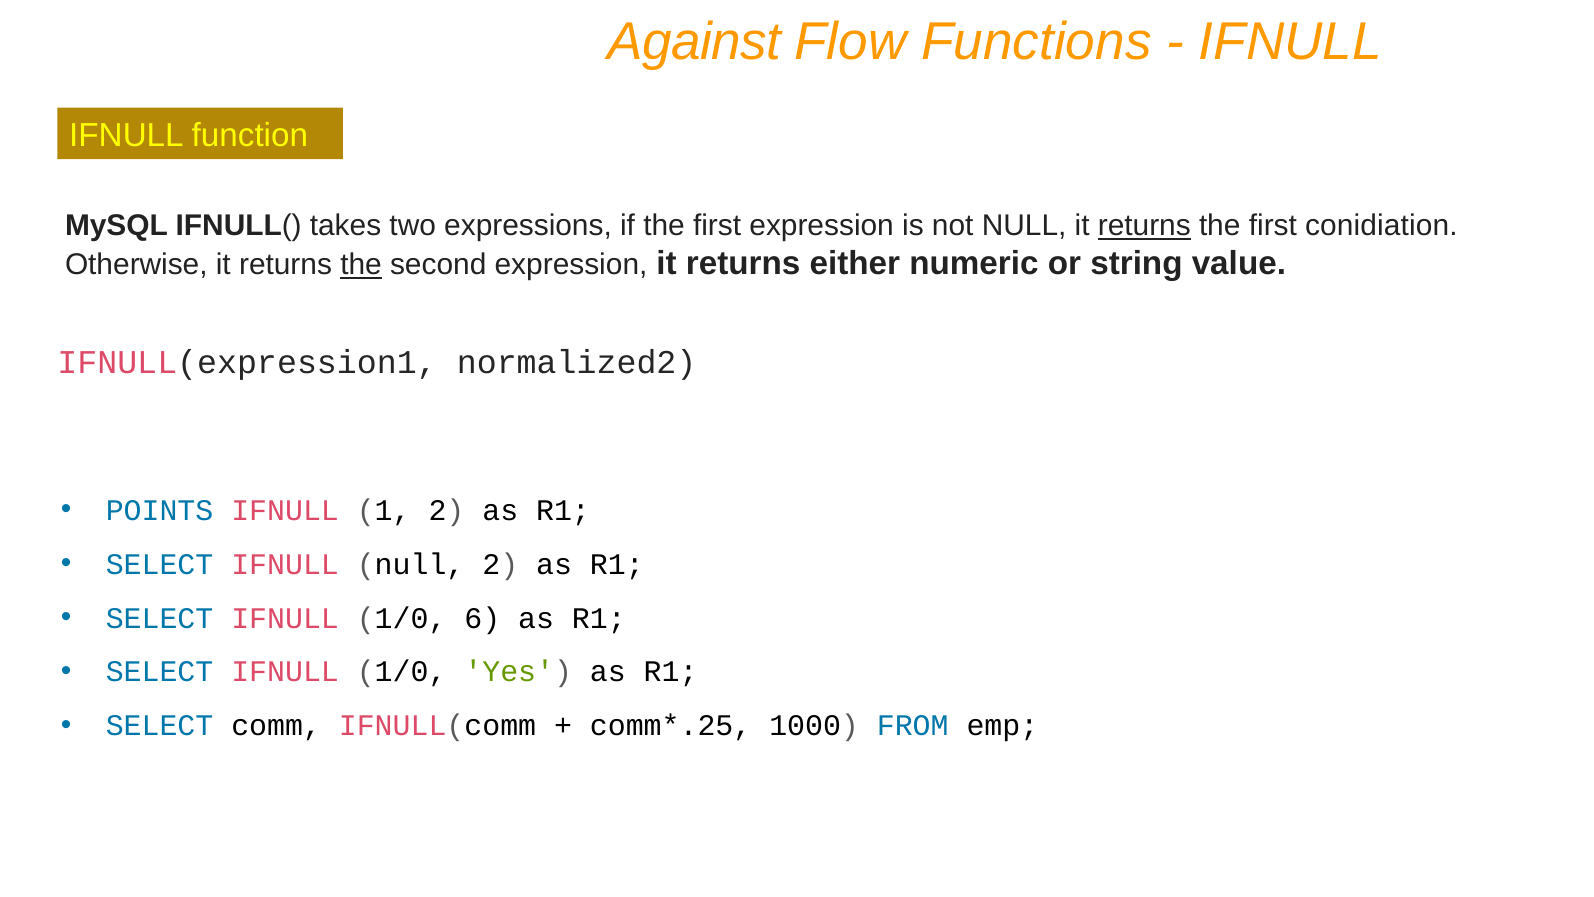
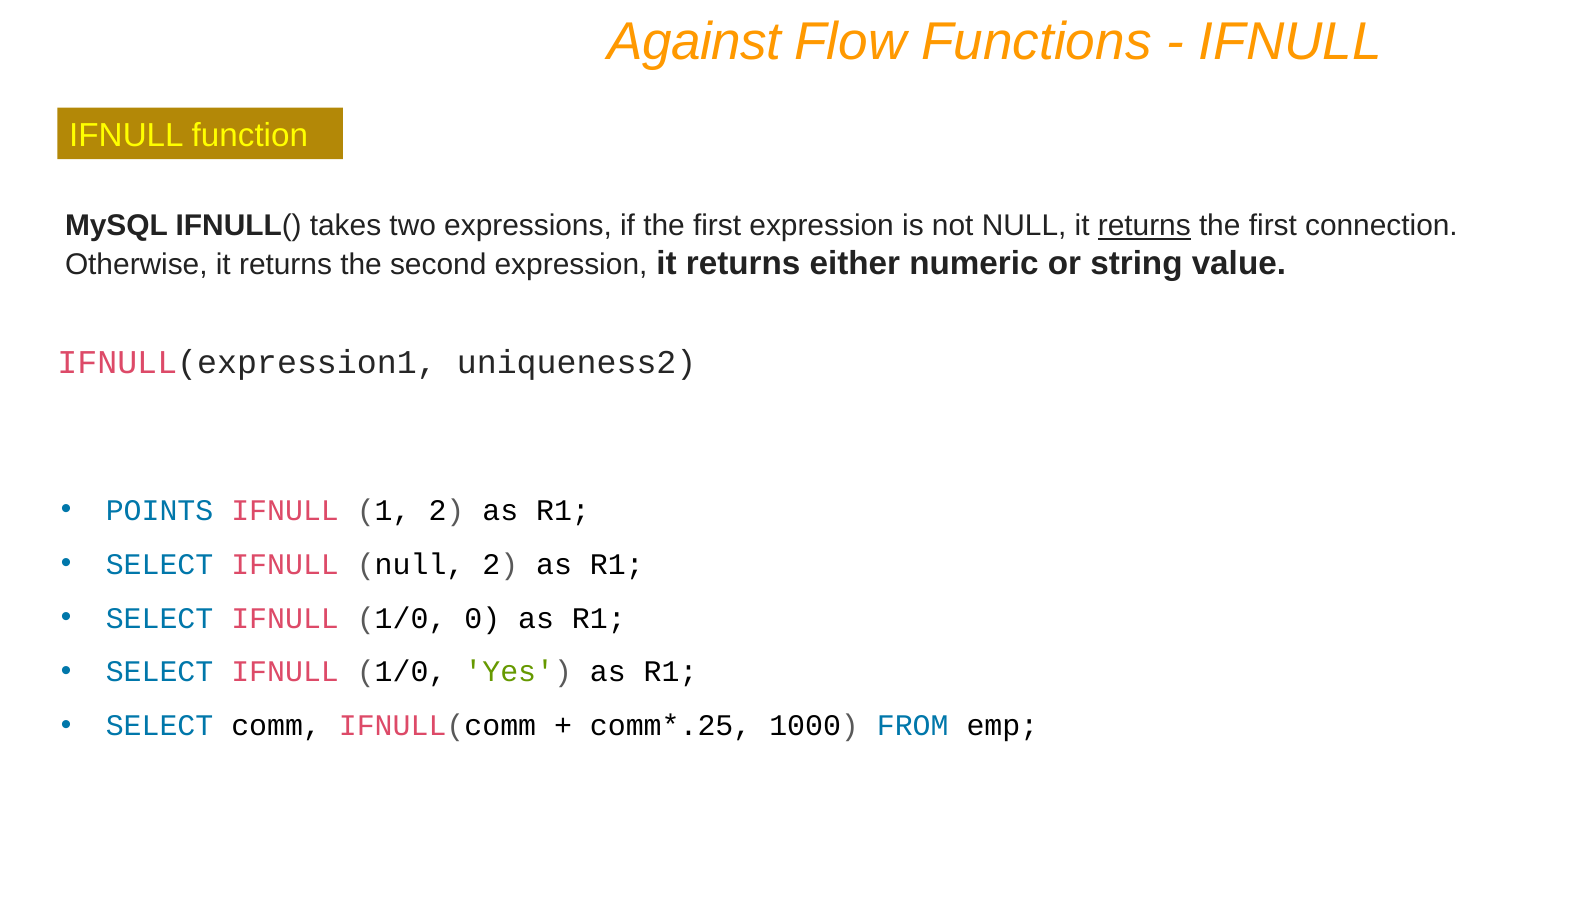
conidiation: conidiation -> connection
the at (361, 265) underline: present -> none
normalized2: normalized2 -> uniqueness2
6: 6 -> 0
